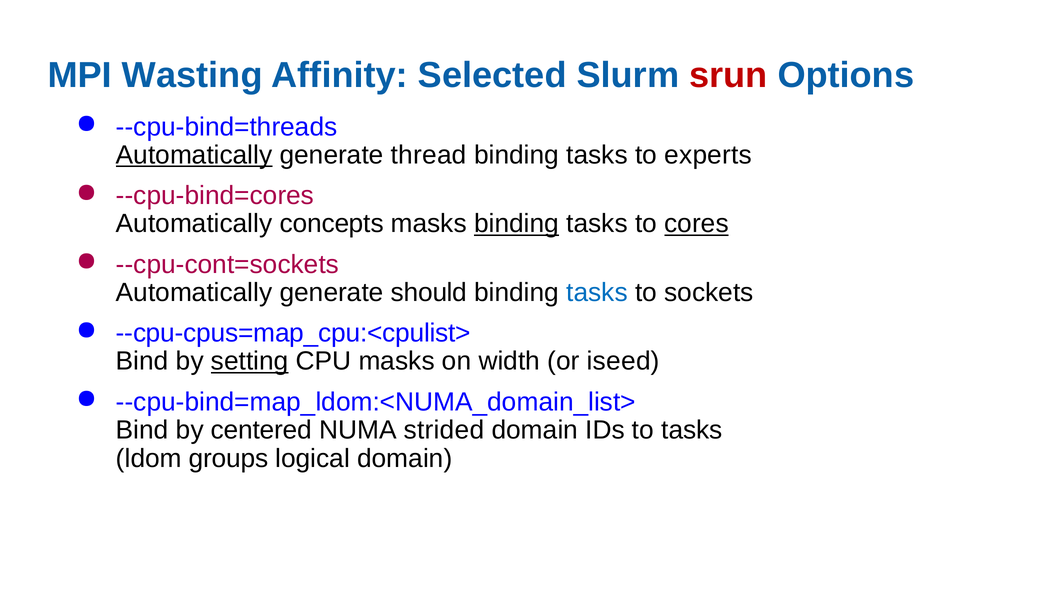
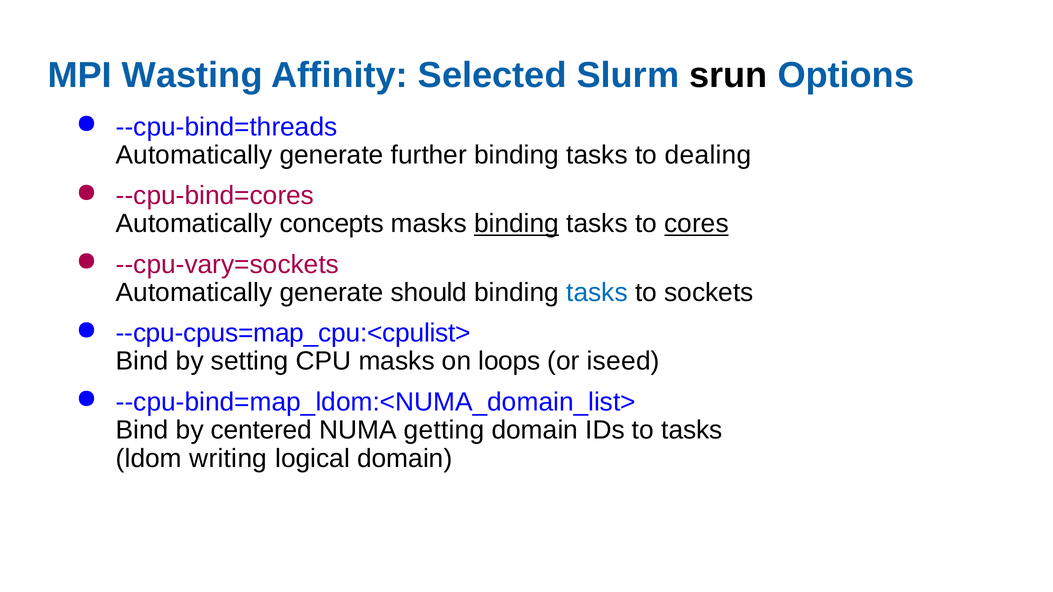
srun colour: red -> black
Automatically at (194, 155) underline: present -> none
thread: thread -> further
experts: experts -> dealing
--cpu-cont=sockets: --cpu-cont=sockets -> --cpu-vary=sockets
setting underline: present -> none
width: width -> loops
strided: strided -> getting
groups: groups -> writing
